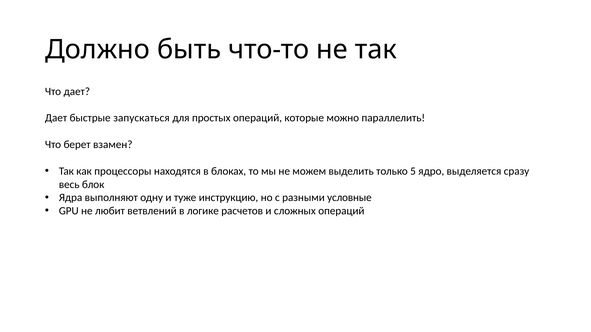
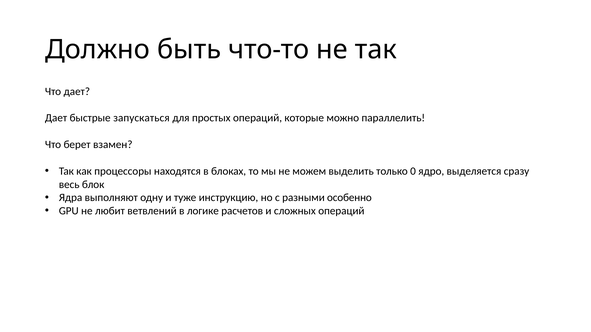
5: 5 -> 0
условные: условные -> особенно
